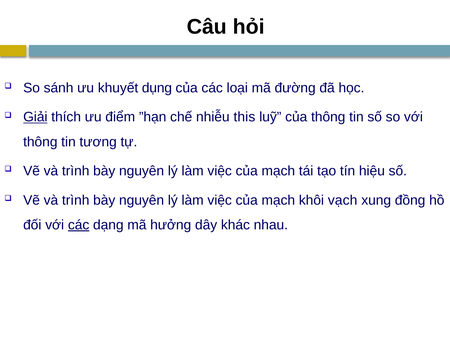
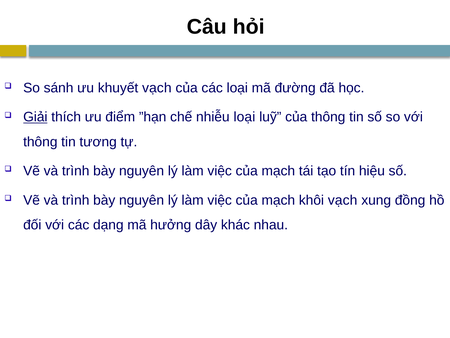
khuyết dụng: dụng -> vạch
nhiễu this: this -> loại
các at (79, 225) underline: present -> none
